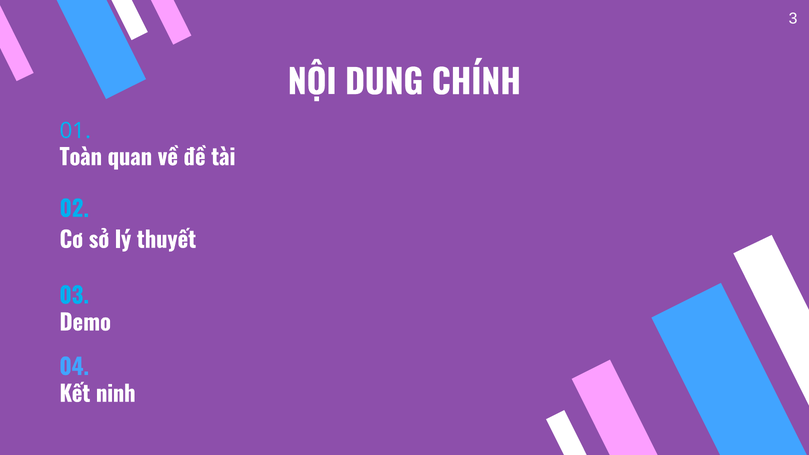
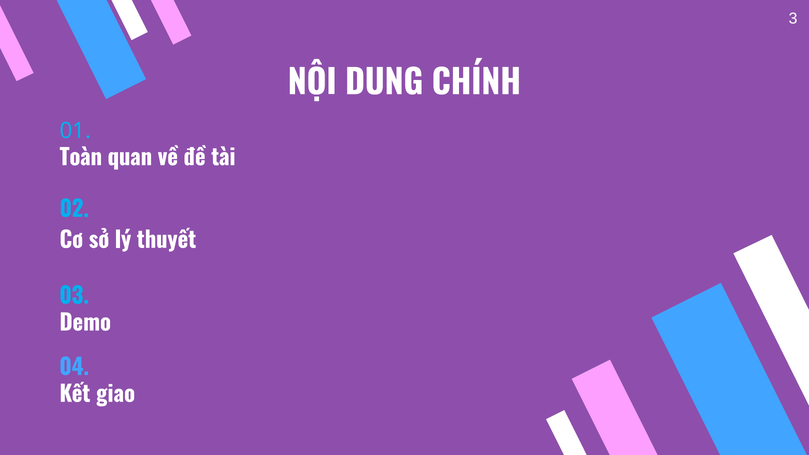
ninh: ninh -> giao
